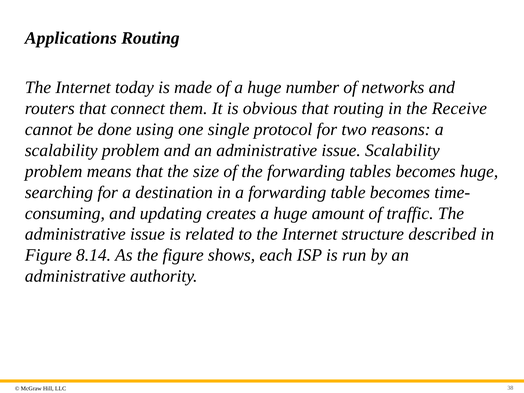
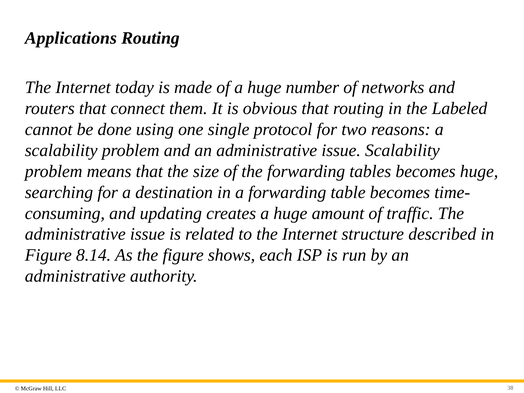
Receive: Receive -> Labeled
